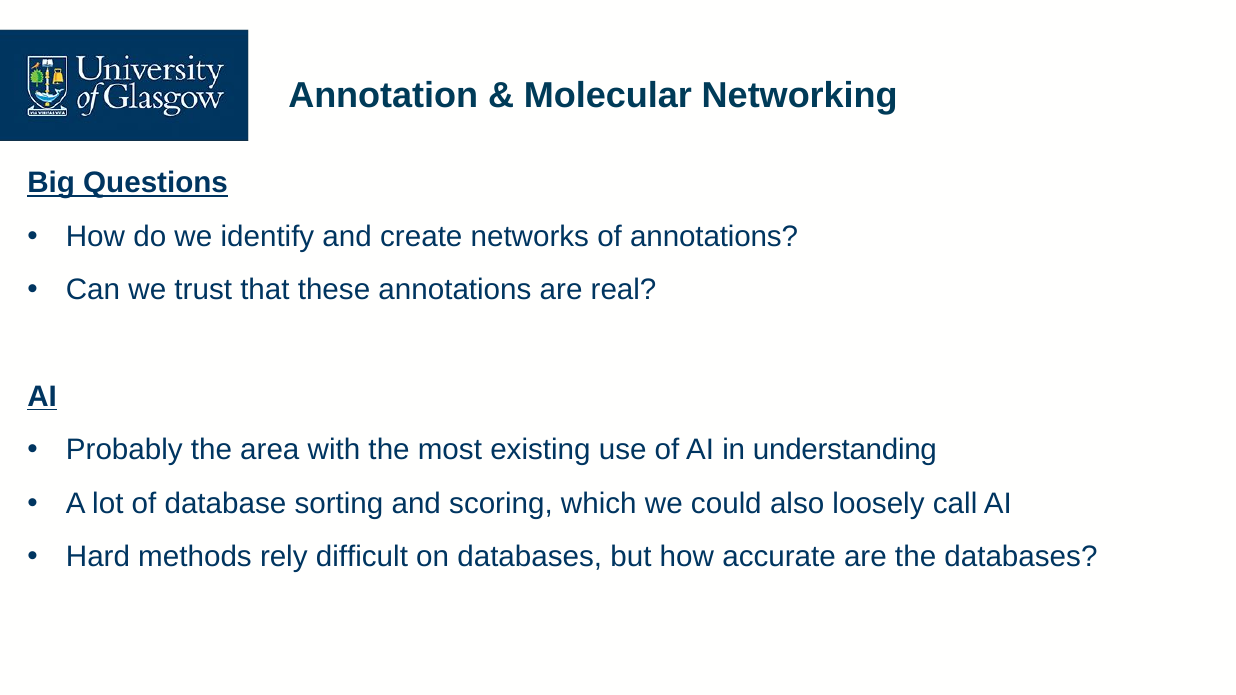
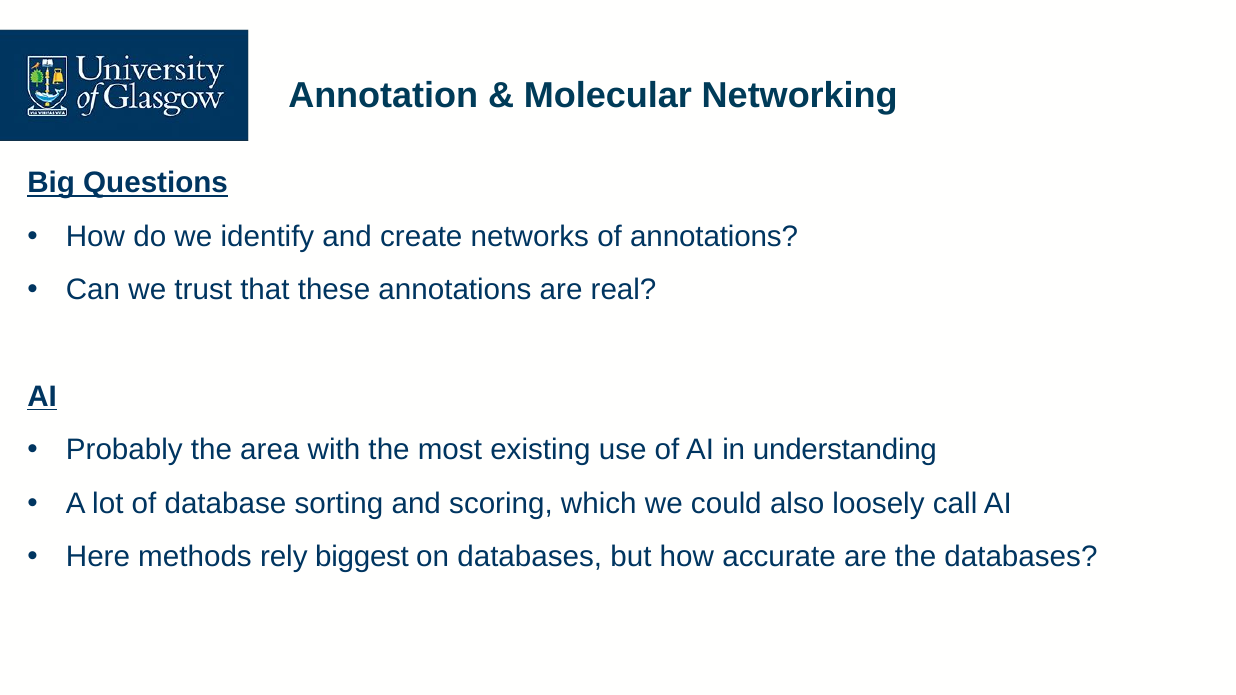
Hard: Hard -> Here
difficult: difficult -> biggest
